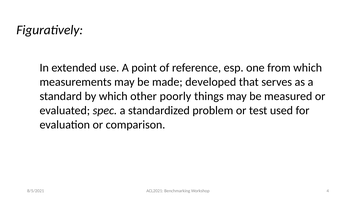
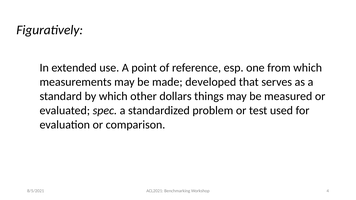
poorly: poorly -> dollars
